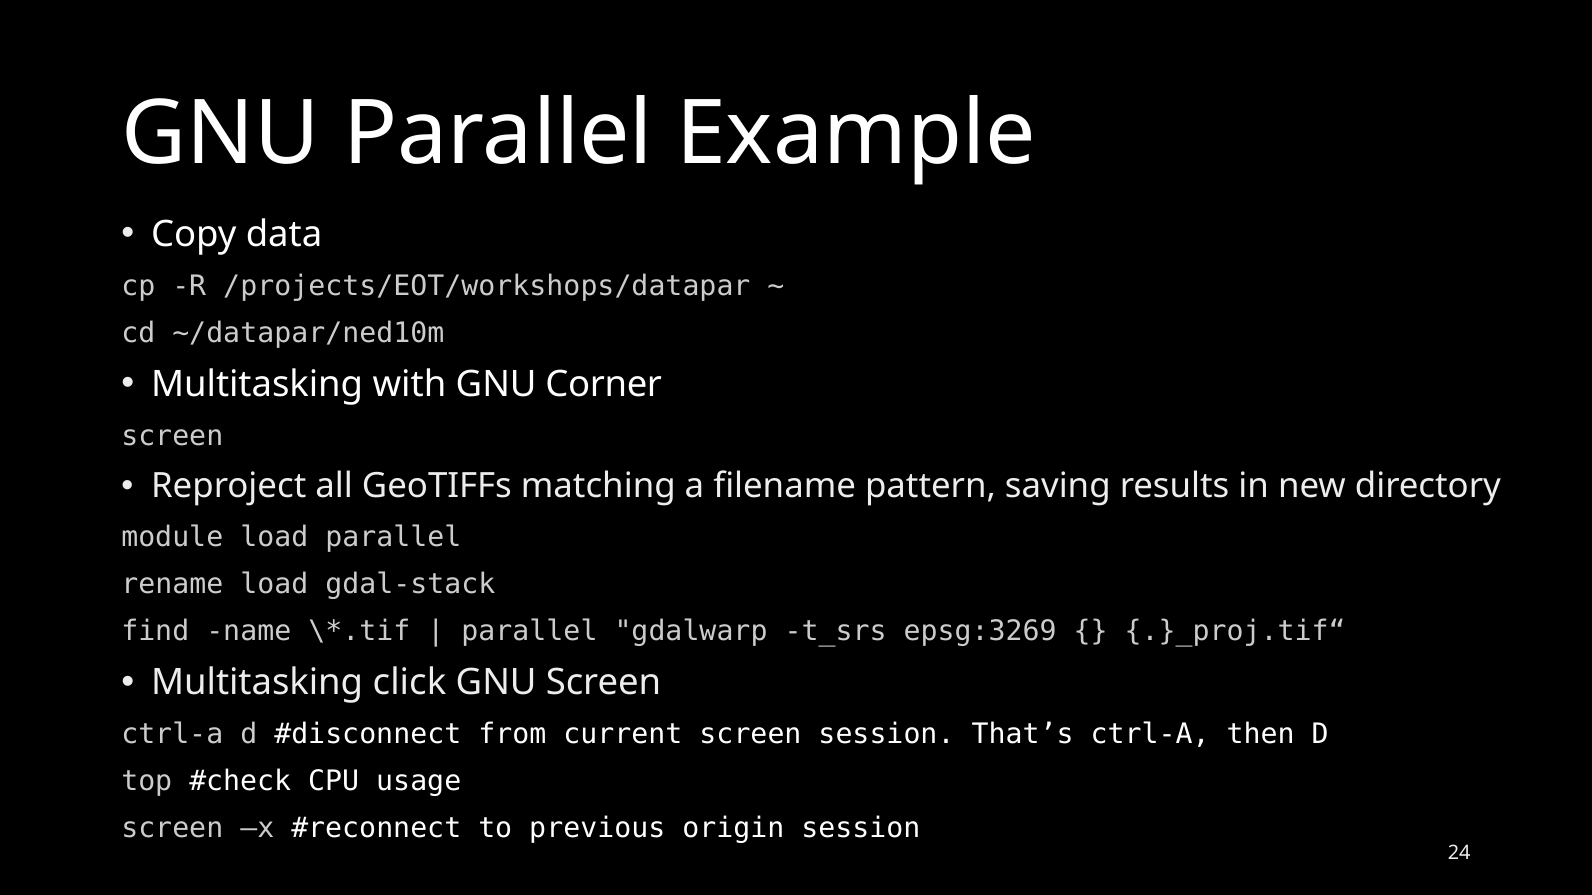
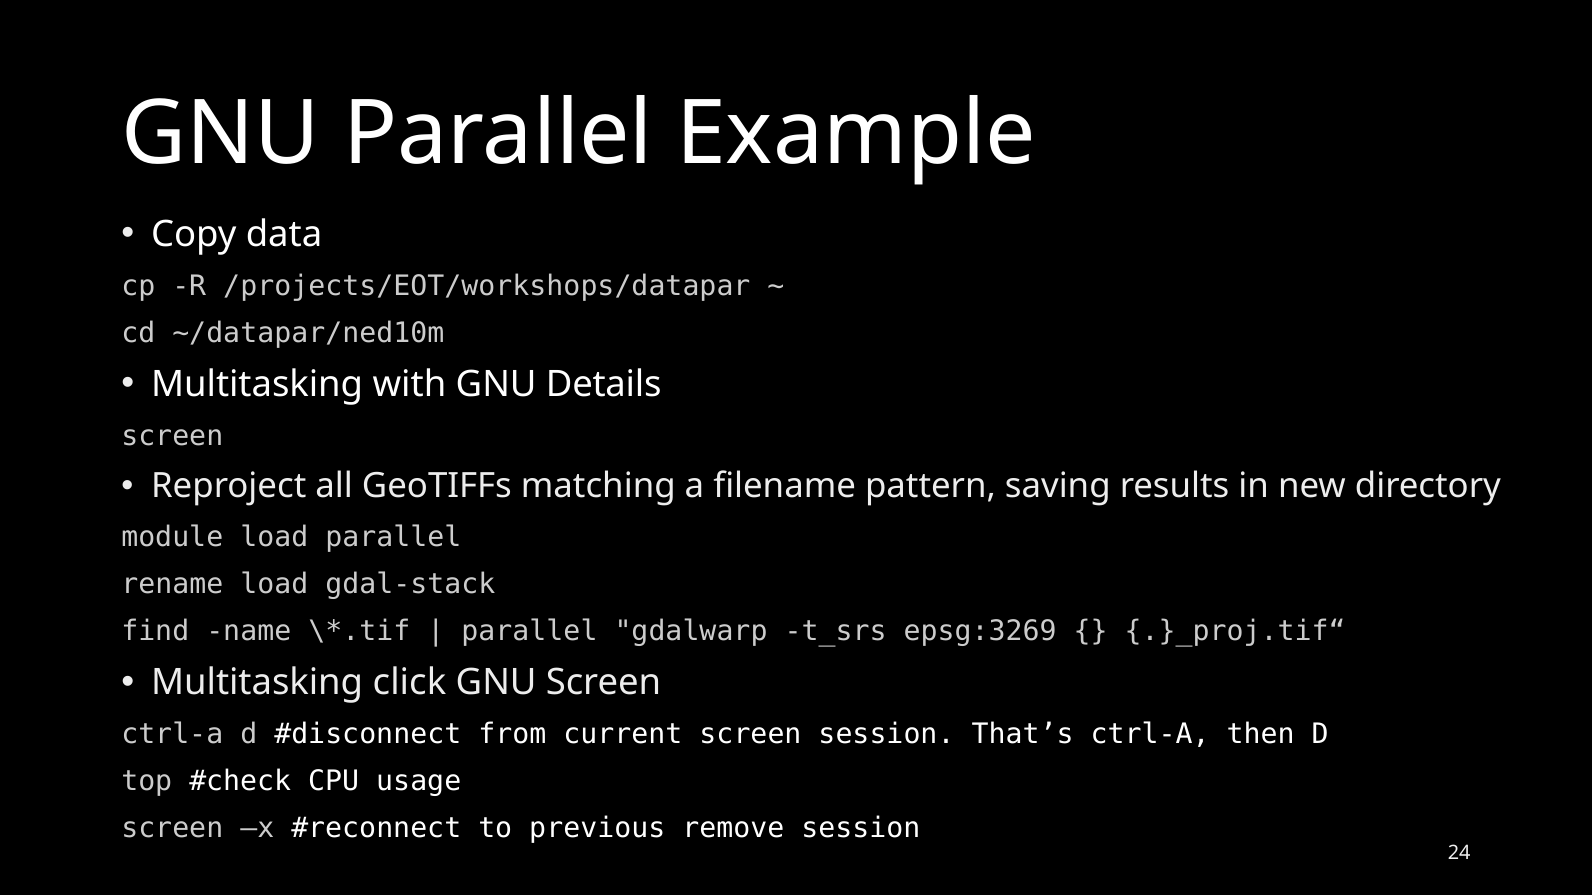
Corner: Corner -> Details
origin: origin -> remove
